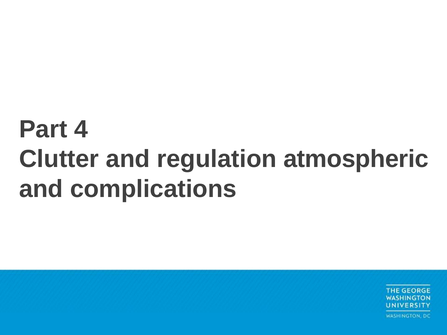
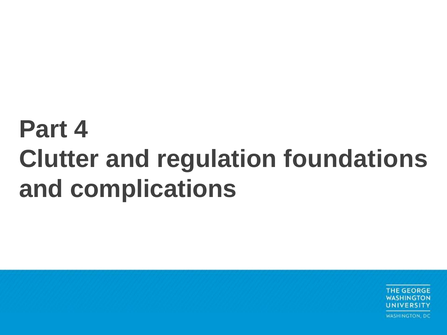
atmospheric: atmospheric -> foundations
